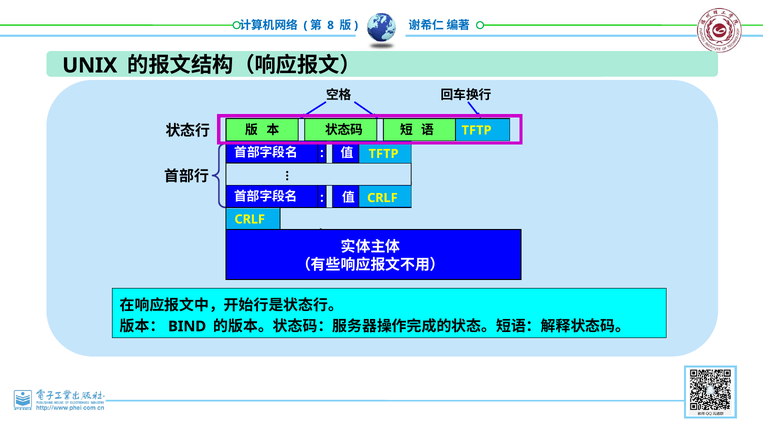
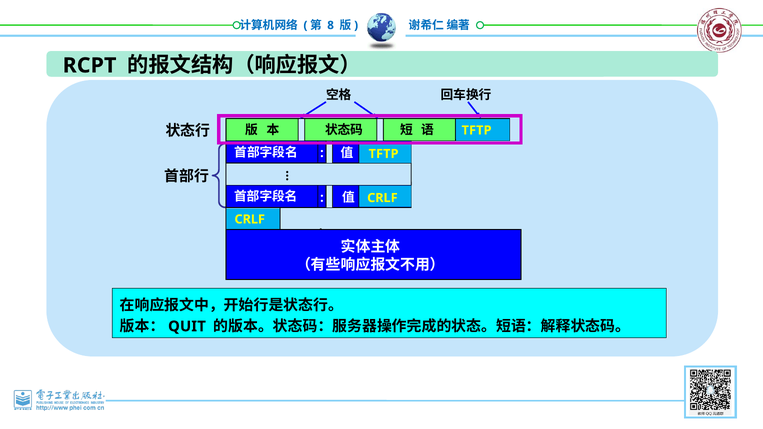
UNIX: UNIX -> RCPT
BIND: BIND -> QUIT
